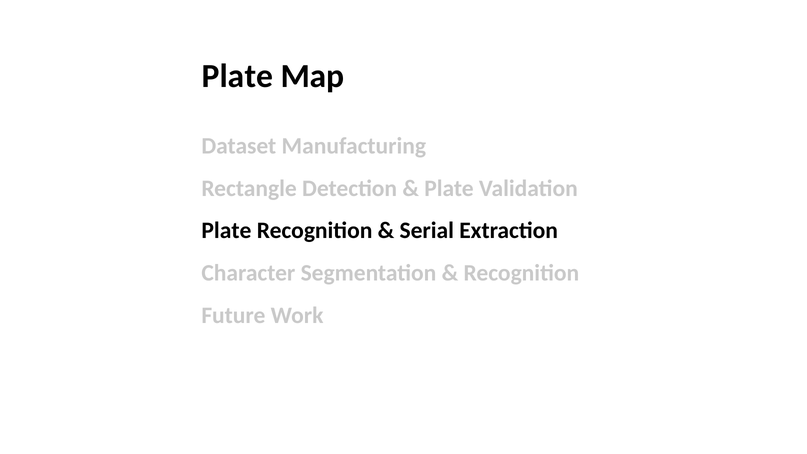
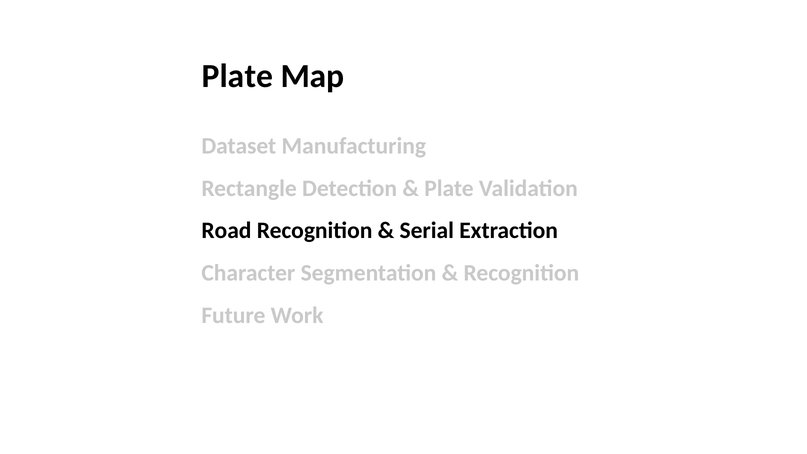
Plate at (226, 231): Plate -> Road
